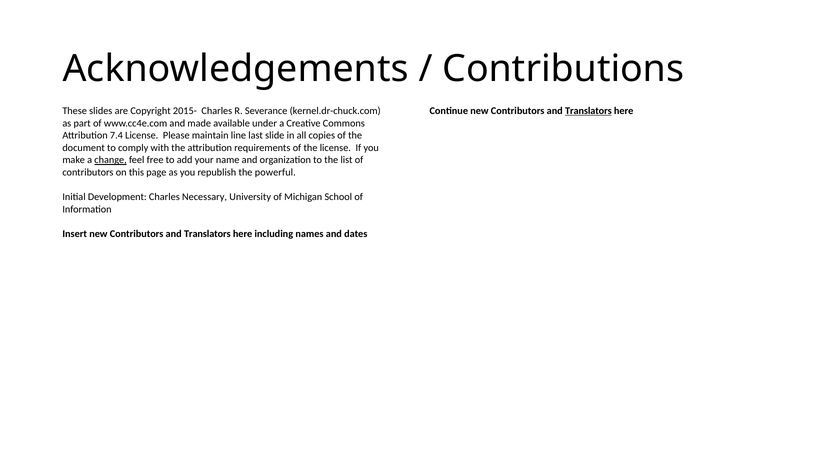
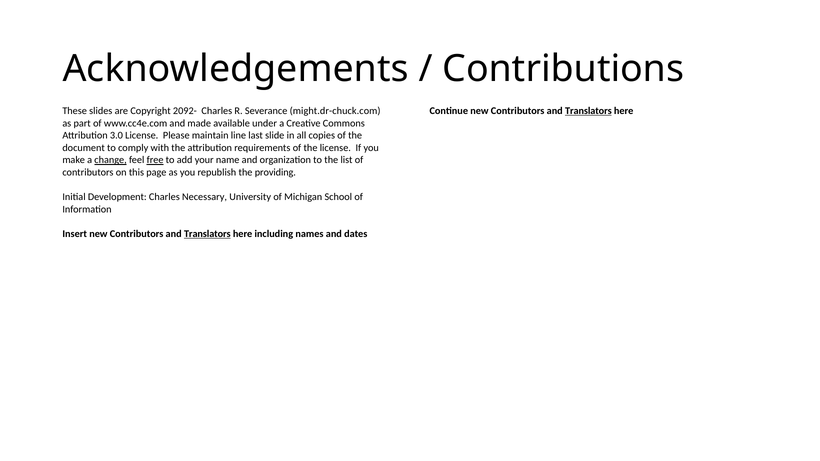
2015-: 2015- -> 2092-
kernel.dr-chuck.com: kernel.dr-chuck.com -> might.dr-chuck.com
7.4: 7.4 -> 3.0
free underline: none -> present
powerful: powerful -> providing
Translators at (207, 234) underline: none -> present
